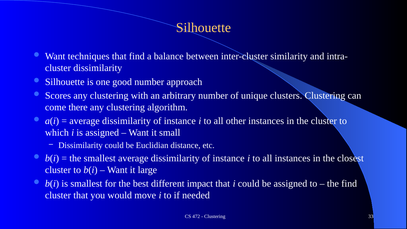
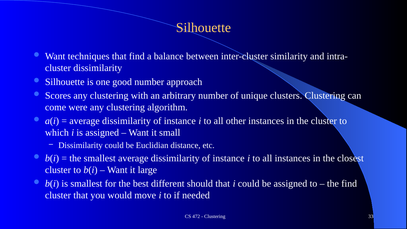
there: there -> were
impact: impact -> should
